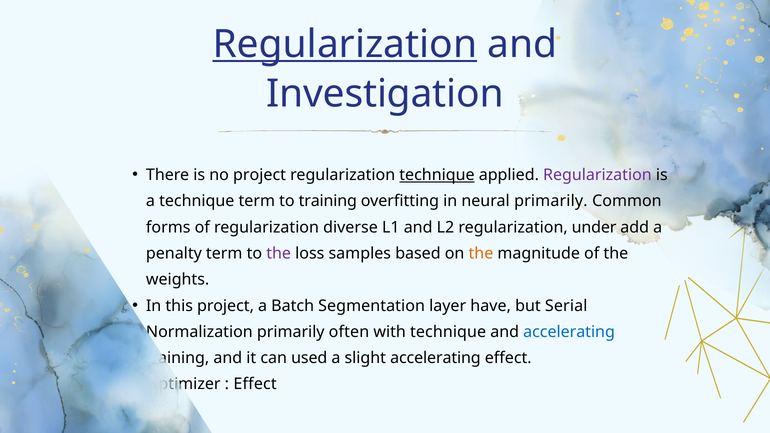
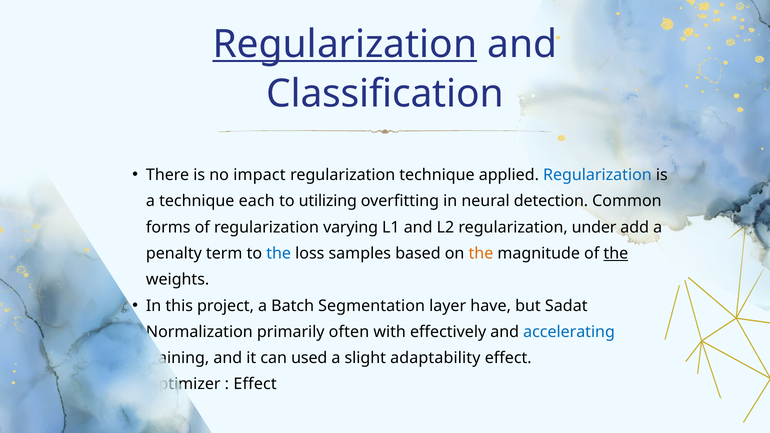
Investigation: Investigation -> Classification
project at (260, 175): project -> impact
technique at (437, 175) underline: present -> none
Regularization at (597, 175) colour: purple -> blue
term at (257, 201): term -> each
to training: training -> utilizing
neural primarily: primarily -> detection
diverse: diverse -> varying
the at (279, 254) colour: purple -> blue
the at (616, 254) underline: none -> present
Serial: Serial -> Sadat
with technique: technique -> effectively
slight accelerating: accelerating -> adaptability
